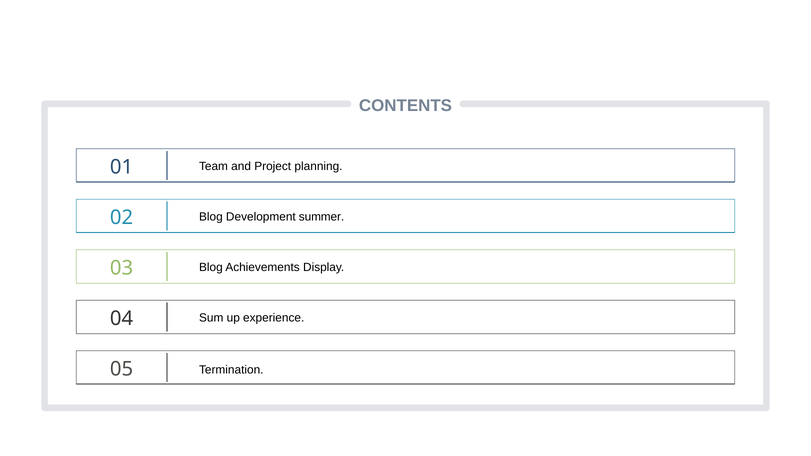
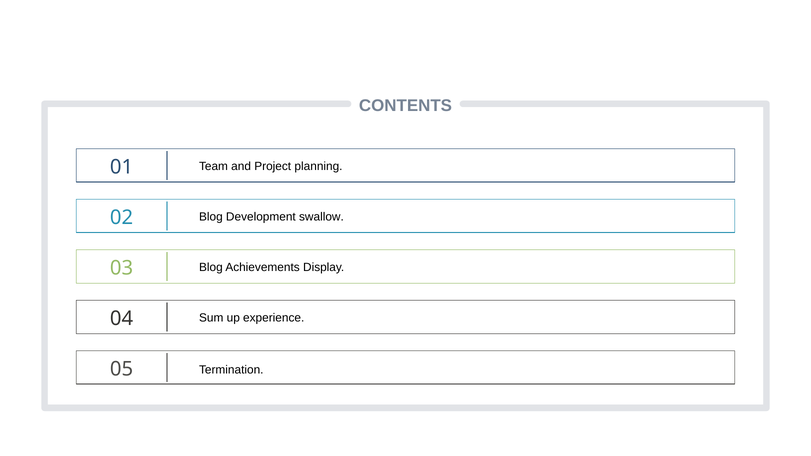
summer: summer -> swallow
